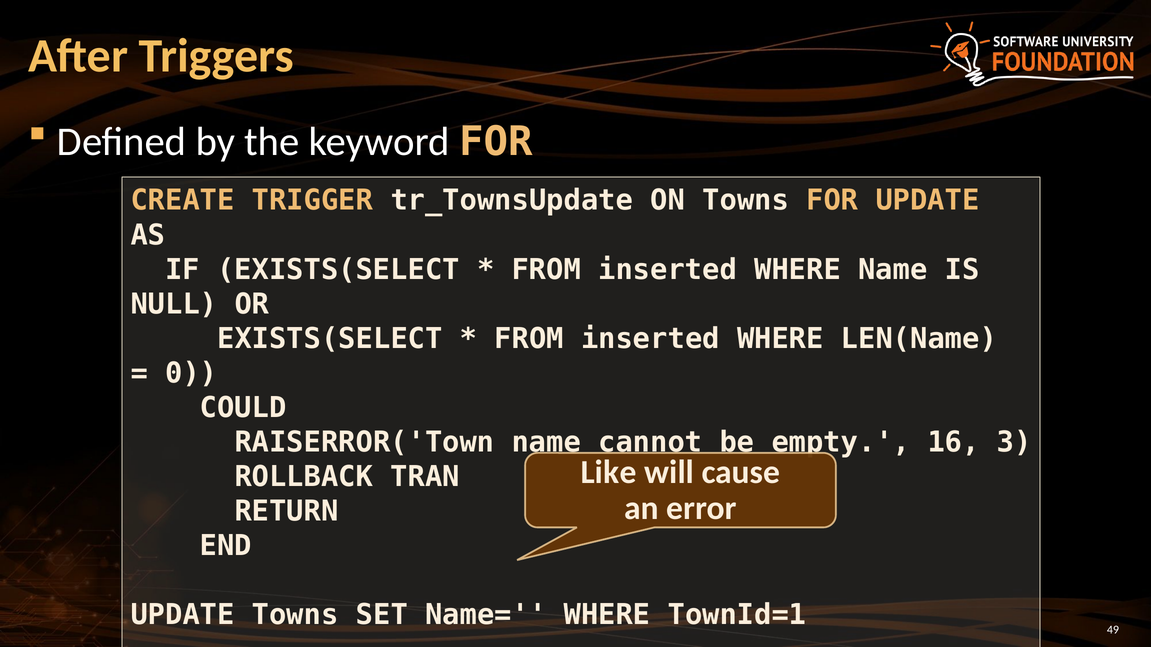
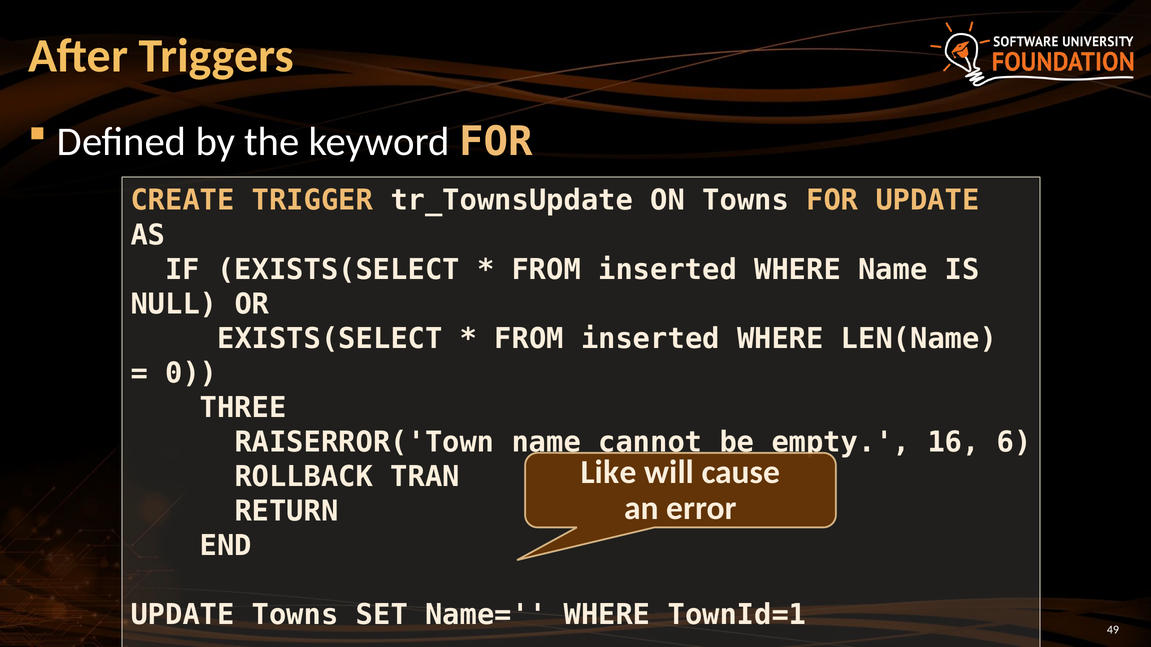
COULD: COULD -> THREE
3: 3 -> 6
